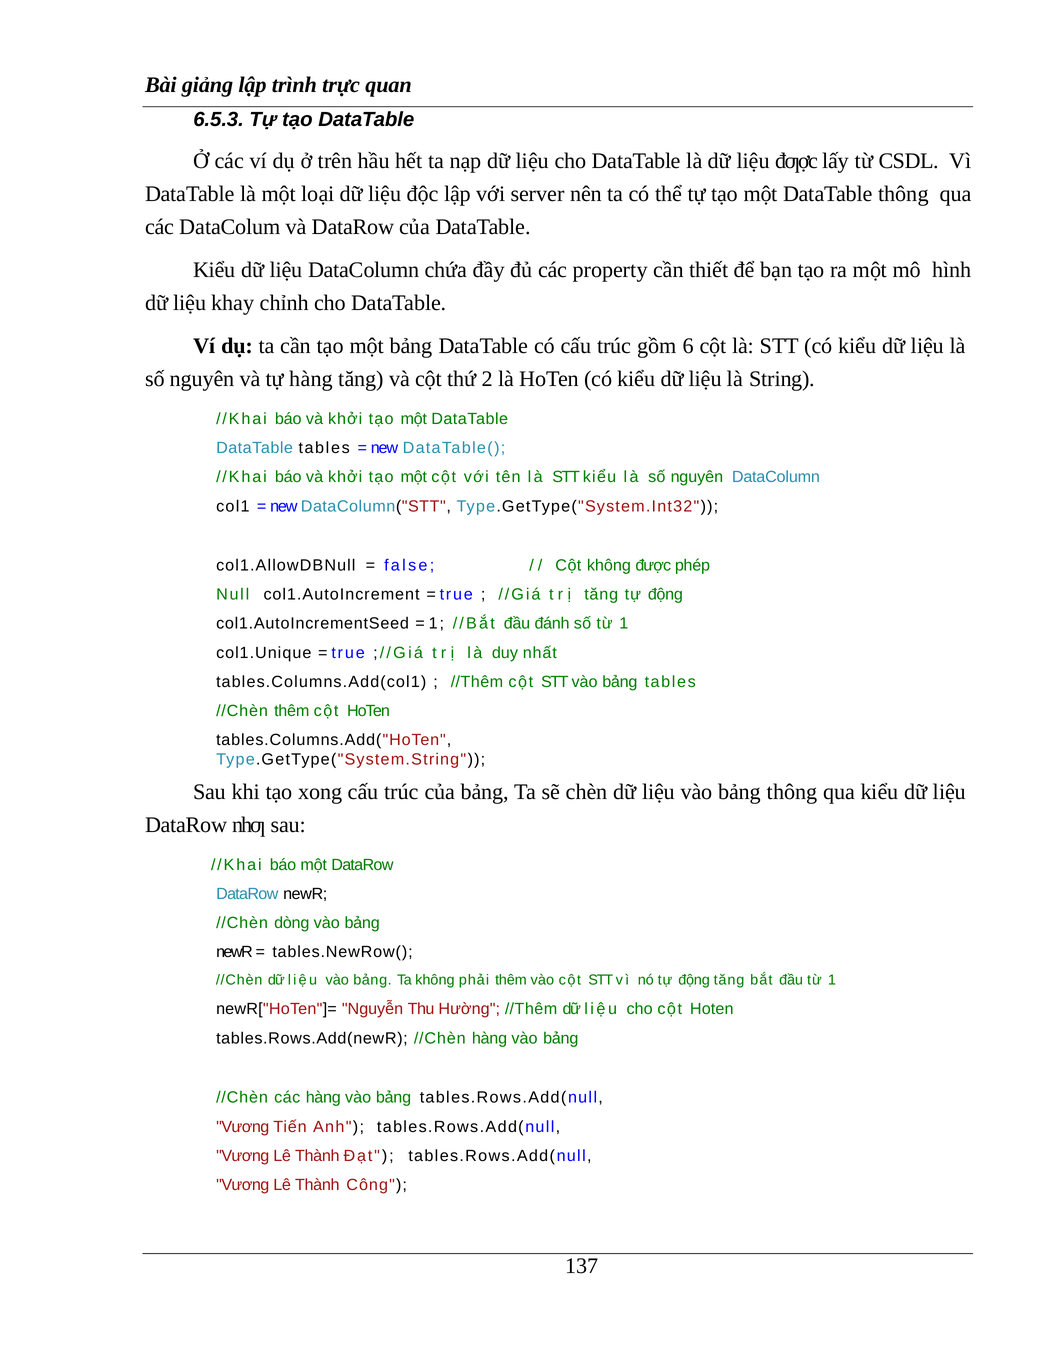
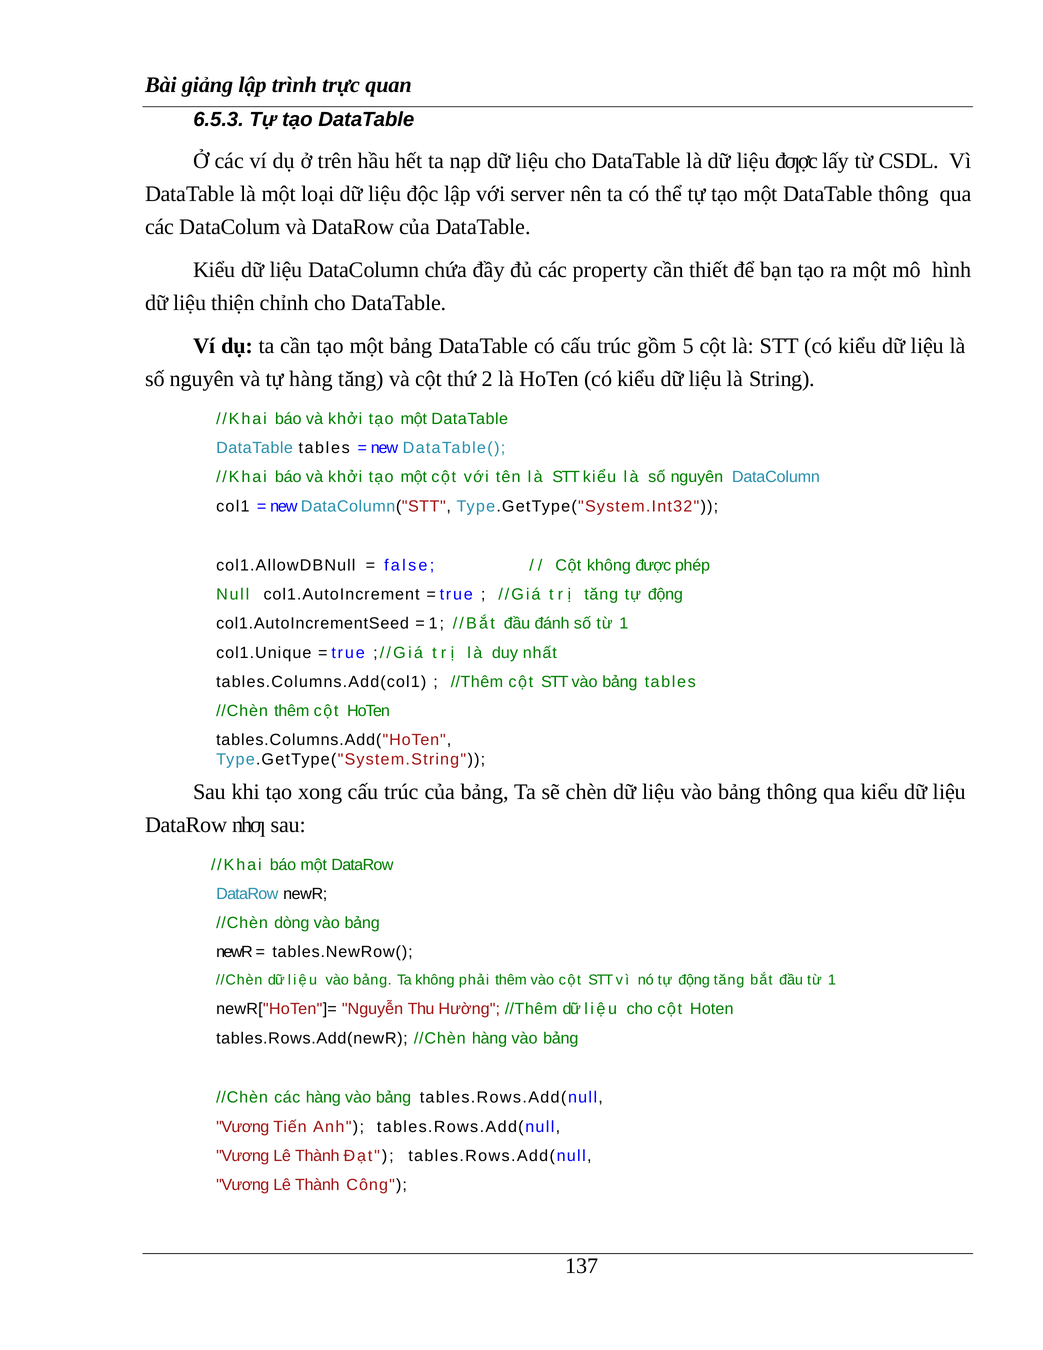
khay: khay -> thiện
6: 6 -> 5
